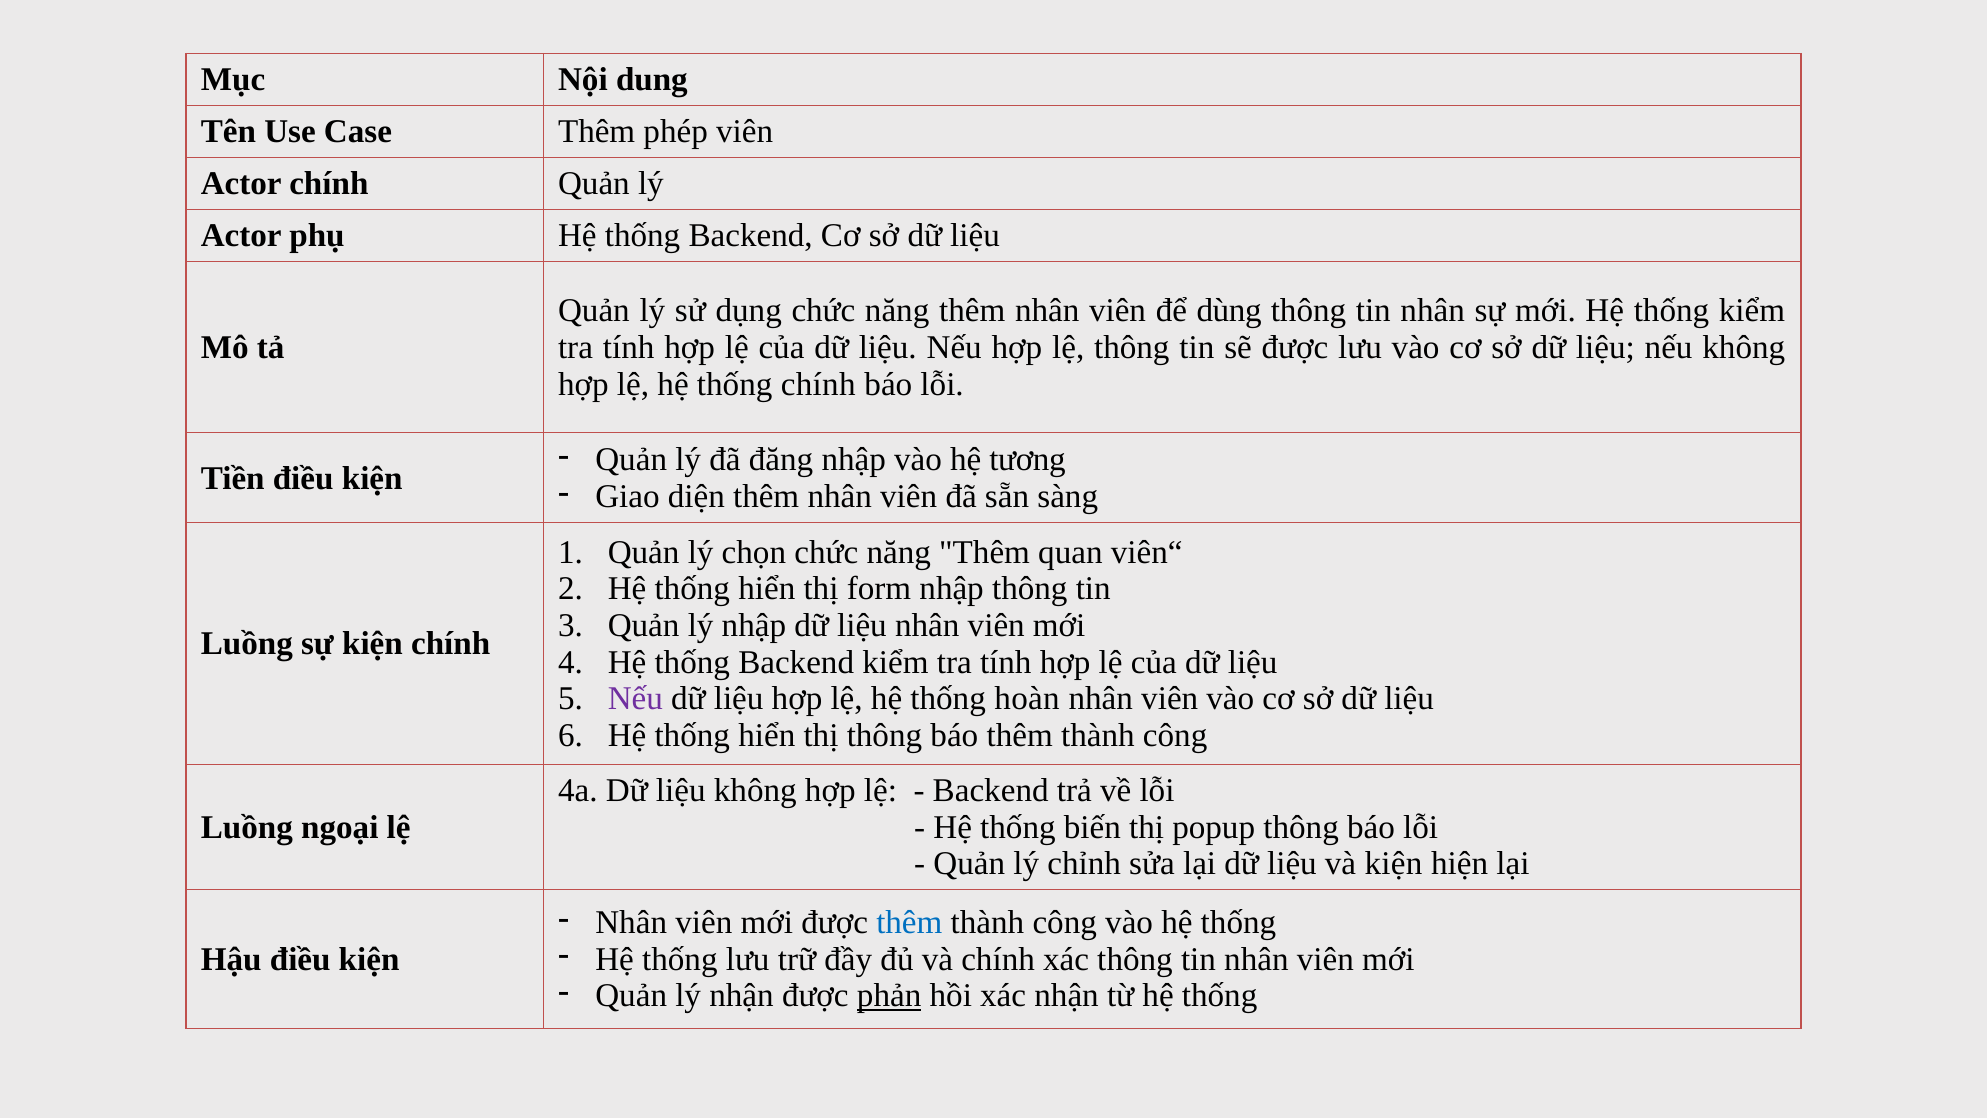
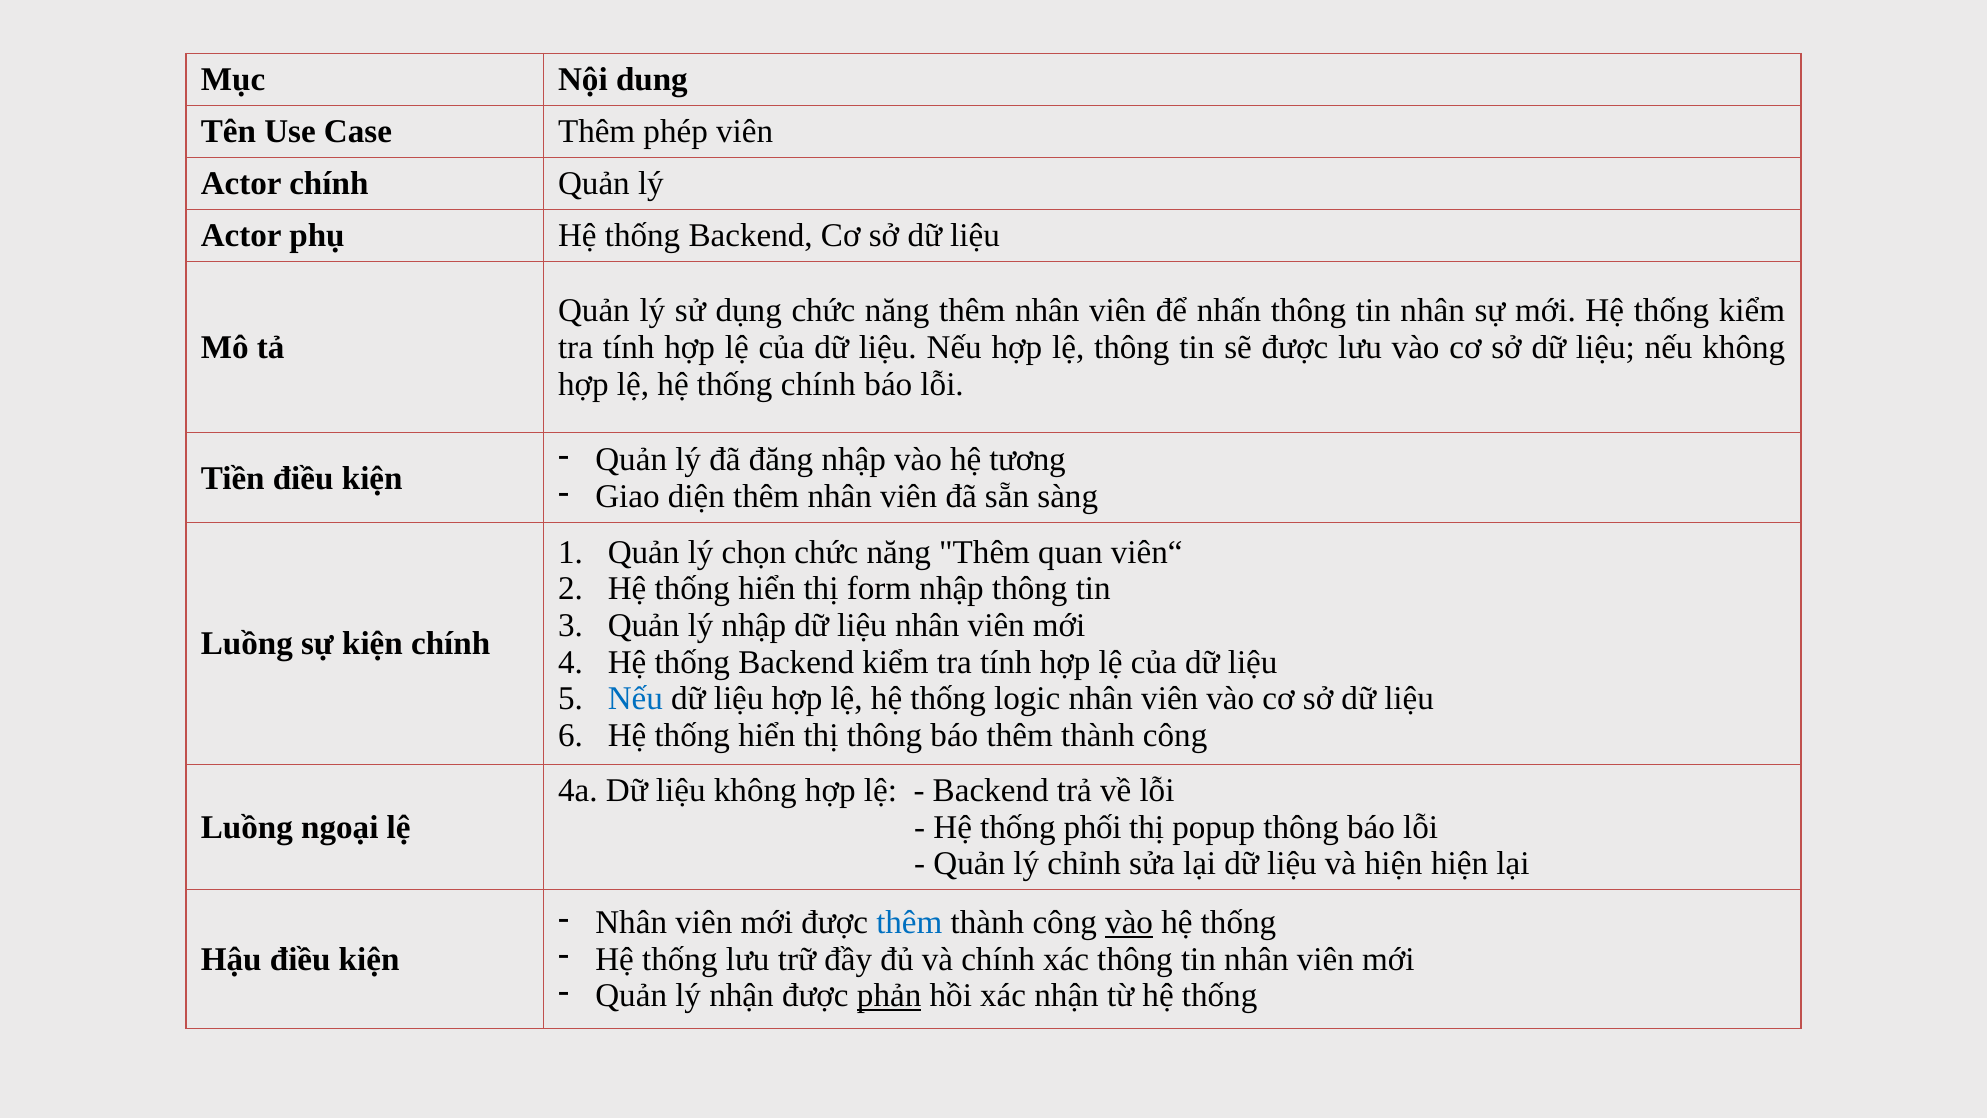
dùng: dùng -> nhấn
Nếu at (635, 699) colour: purple -> blue
hoàn: hoàn -> logic
biến: biến -> phối
và kiện: kiện -> hiện
vào at (1129, 922) underline: none -> present
